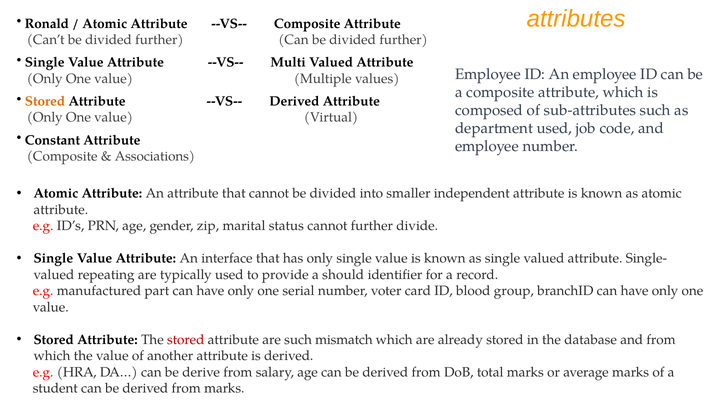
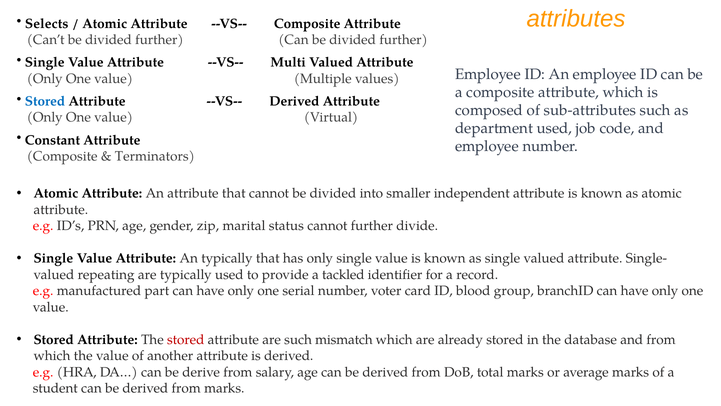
Ronald: Ronald -> Selects
Stored at (45, 101) colour: orange -> blue
Associations: Associations -> Terminators
An interface: interface -> typically
should: should -> tackled
